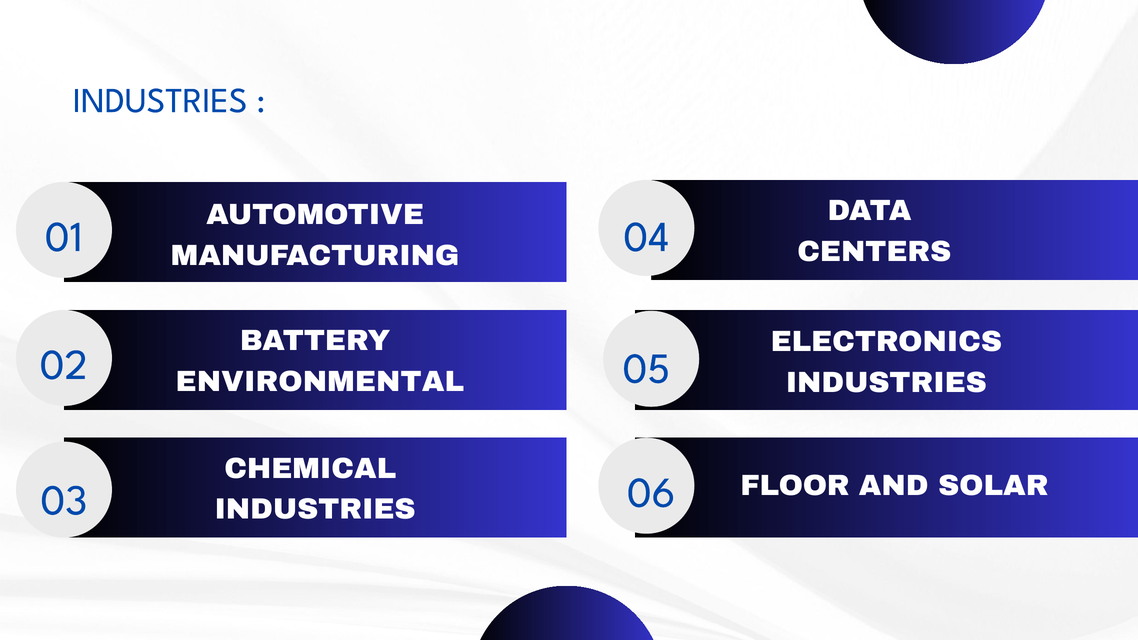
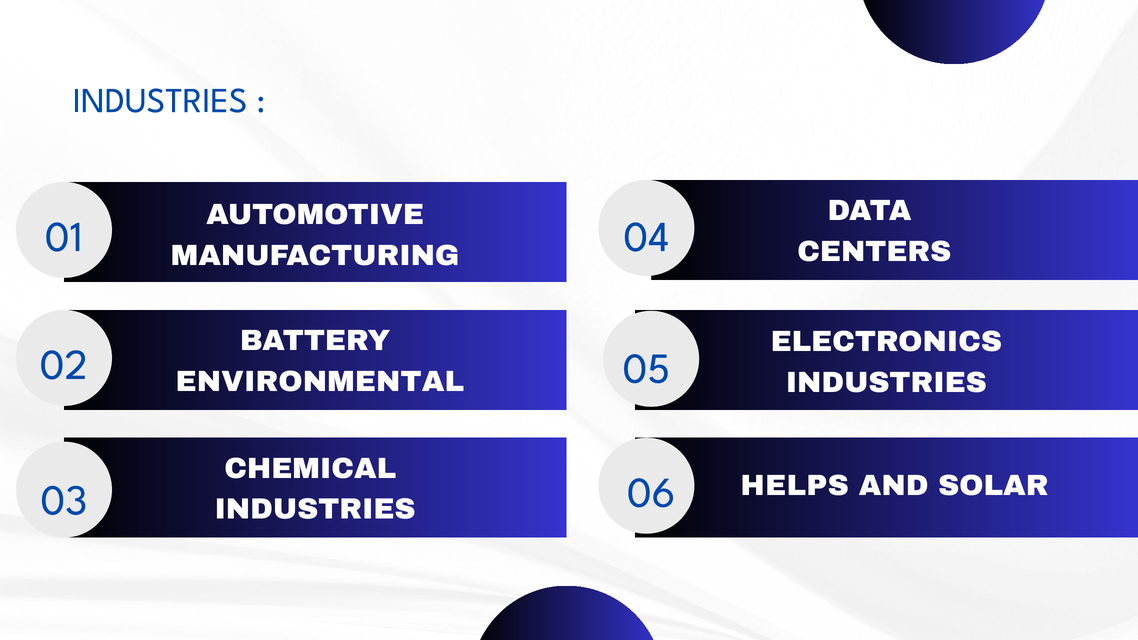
FLOOR: FLOOR -> HELPS
